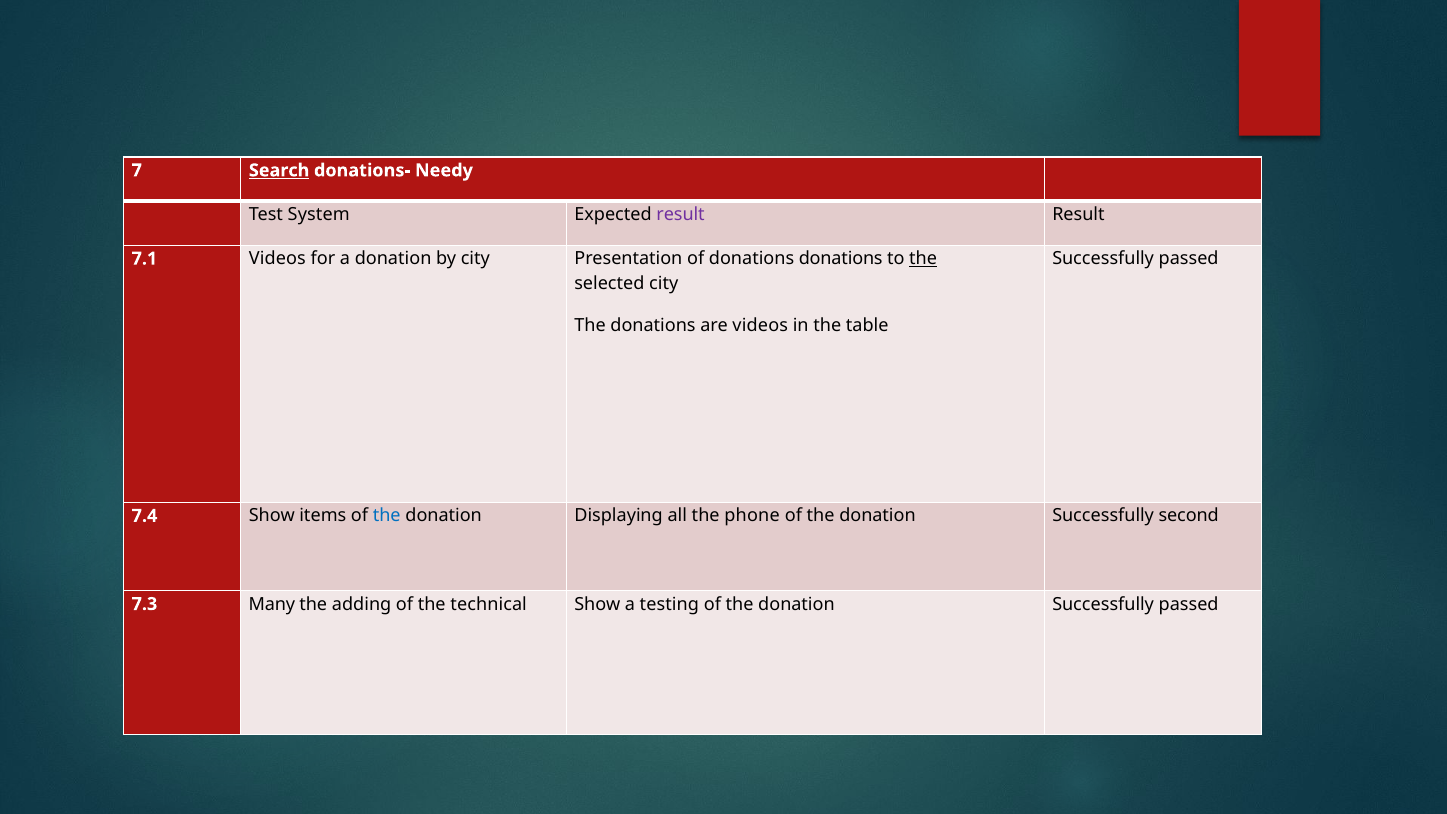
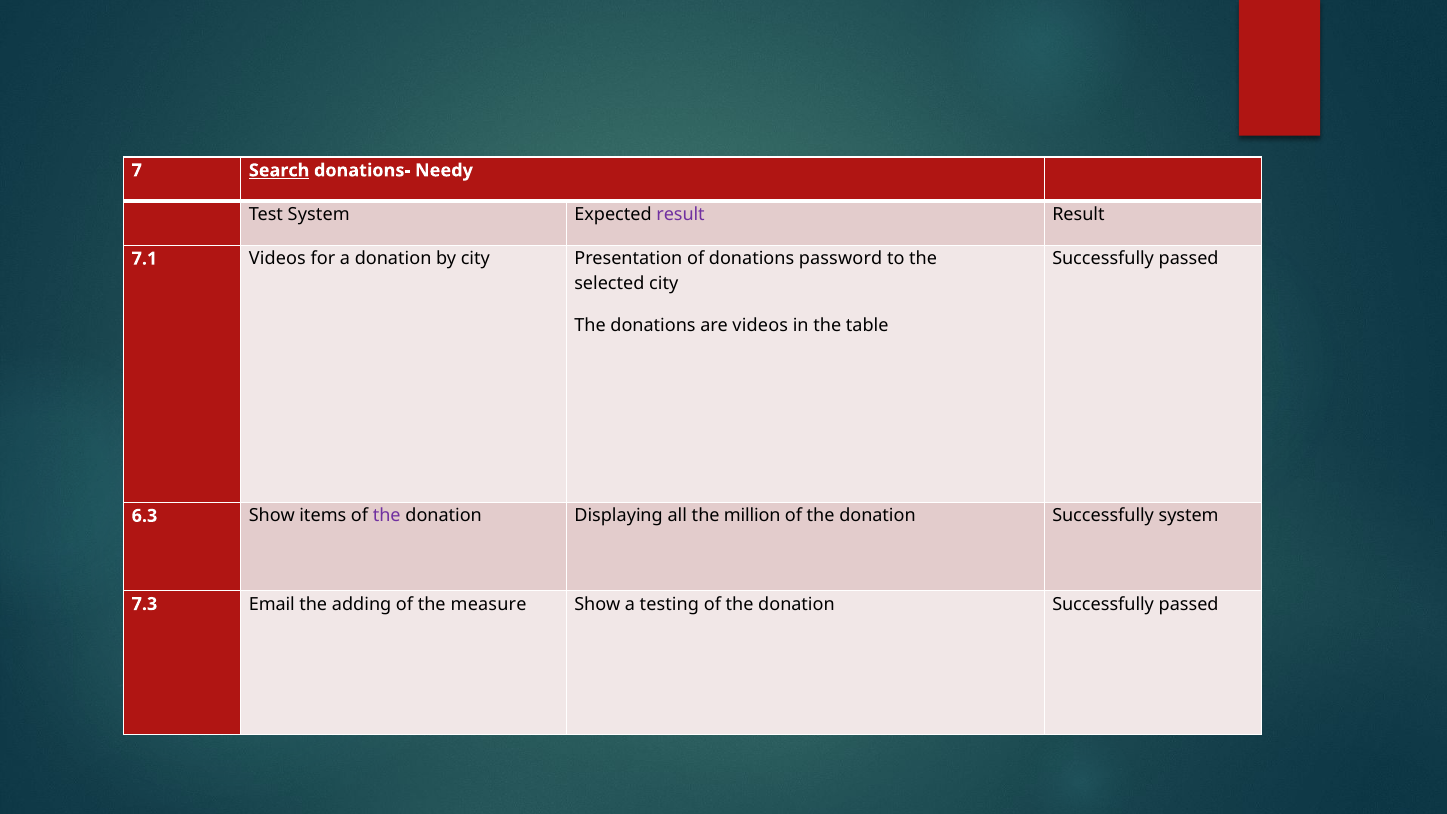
donations donations: donations -> password
the at (923, 259) underline: present -> none
7.4: 7.4 -> 6.3
the at (387, 516) colour: blue -> purple
phone: phone -> million
Successfully second: second -> system
Many: Many -> Email
technical: technical -> measure
